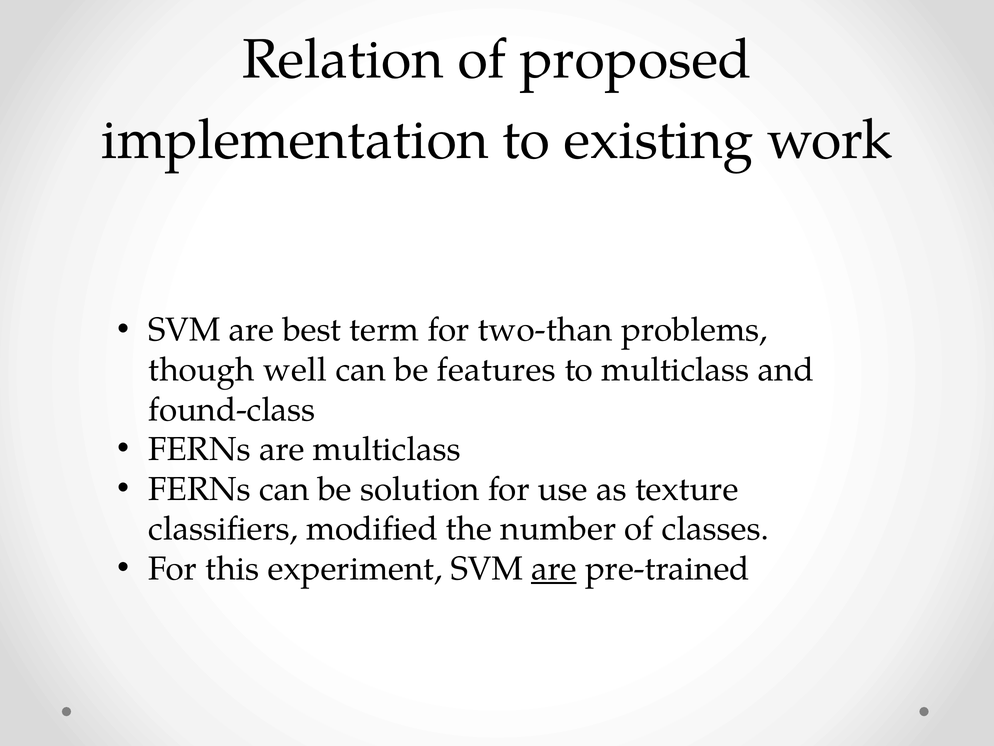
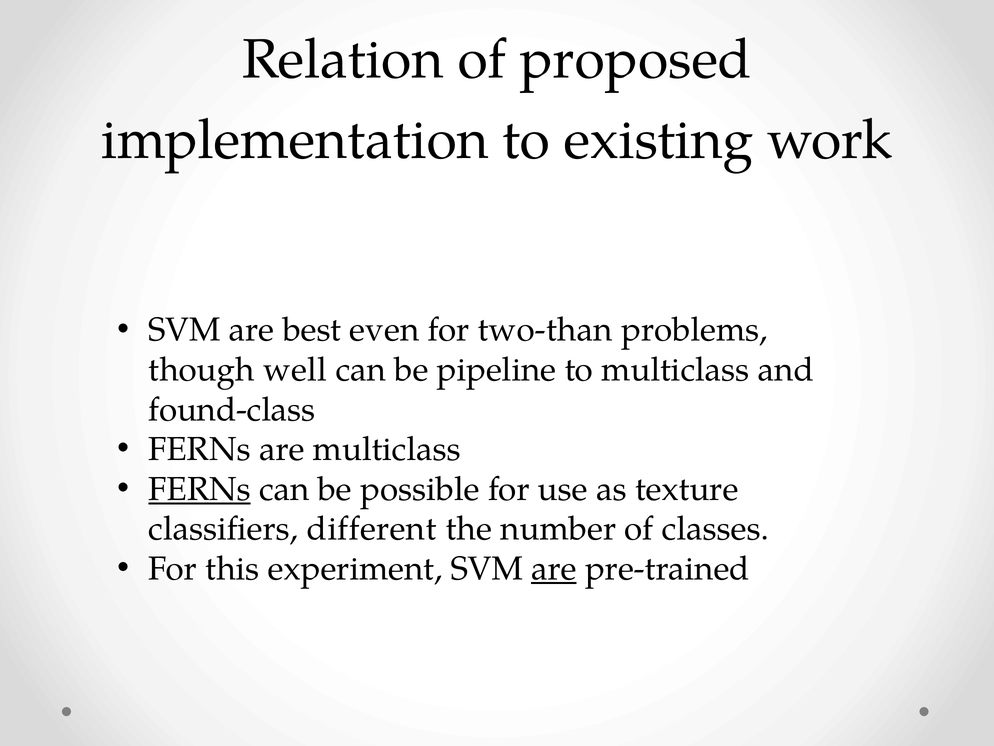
term: term -> even
features: features -> pipeline
FERNs at (200, 489) underline: none -> present
solution: solution -> possible
modified: modified -> different
